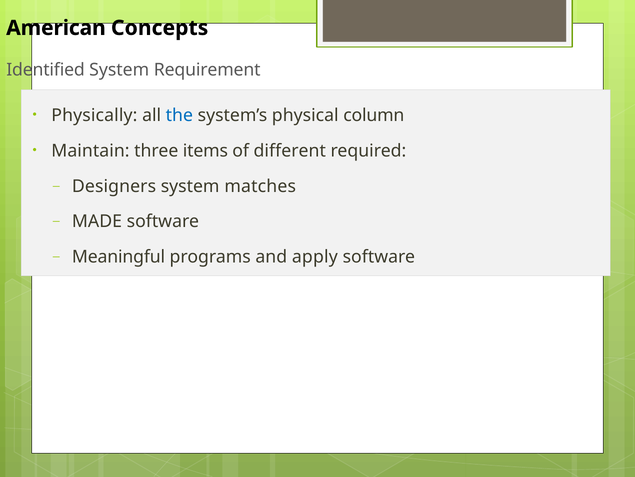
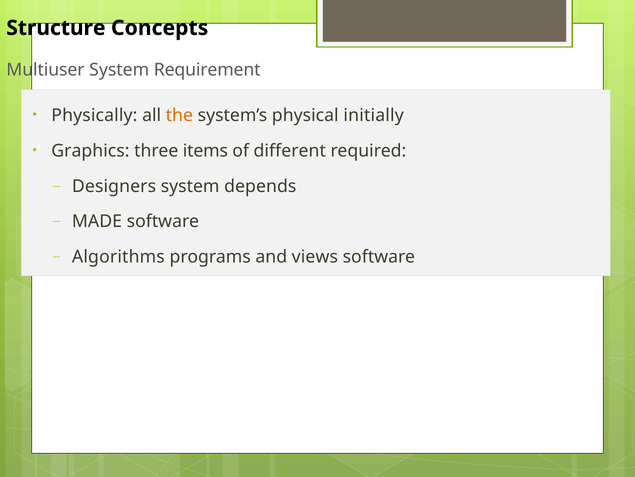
American: American -> Structure
Identified: Identified -> Multiuser
the colour: blue -> orange
column: column -> initially
Maintain: Maintain -> Graphics
matches: matches -> depends
Meaningful: Meaningful -> Algorithms
apply: apply -> views
